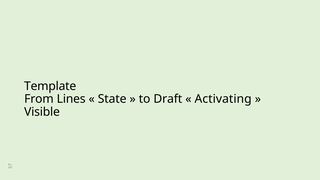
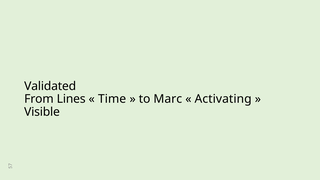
Template: Template -> Validated
State: State -> Time
Draft: Draft -> Marc
